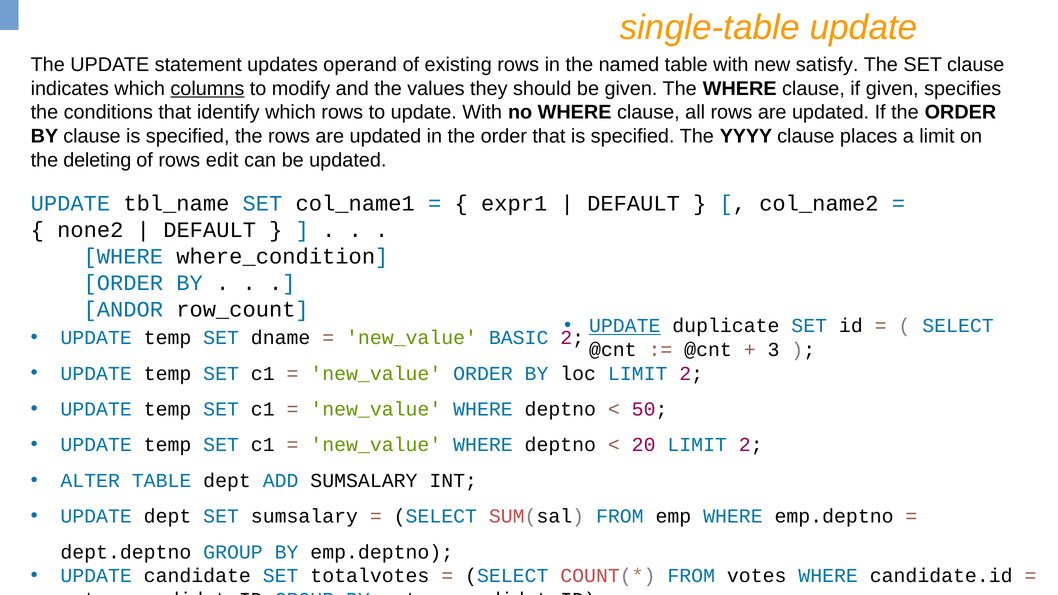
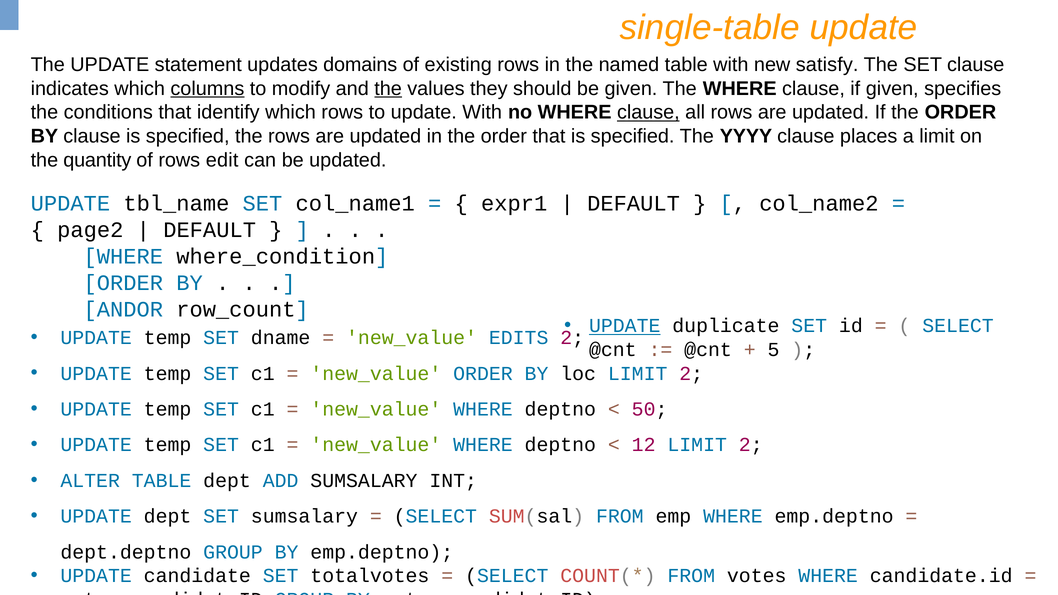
operand: operand -> domains
the at (388, 89) underline: none -> present
clause at (648, 112) underline: none -> present
deleting: deleting -> quantity
none2: none2 -> page2
BASIC: BASIC -> EDITS
3: 3 -> 5
20: 20 -> 12
